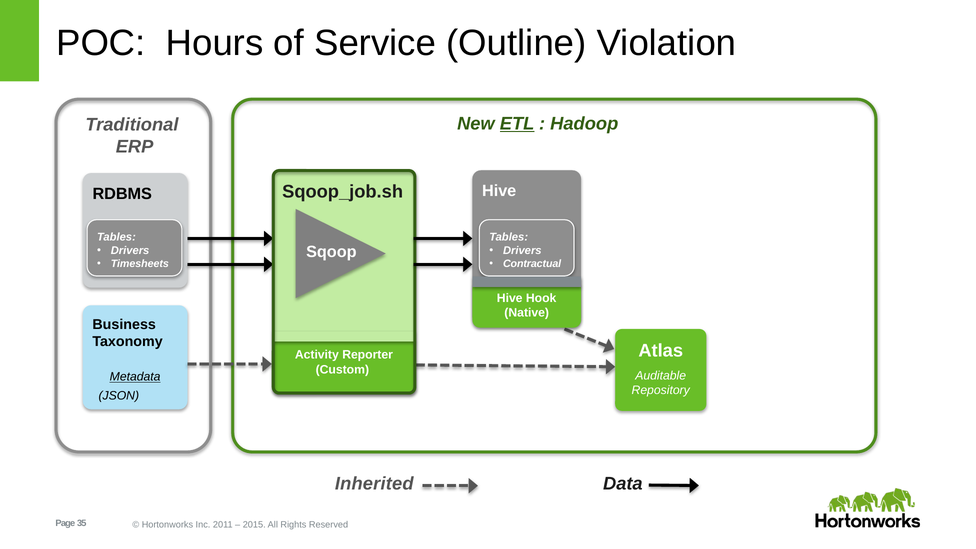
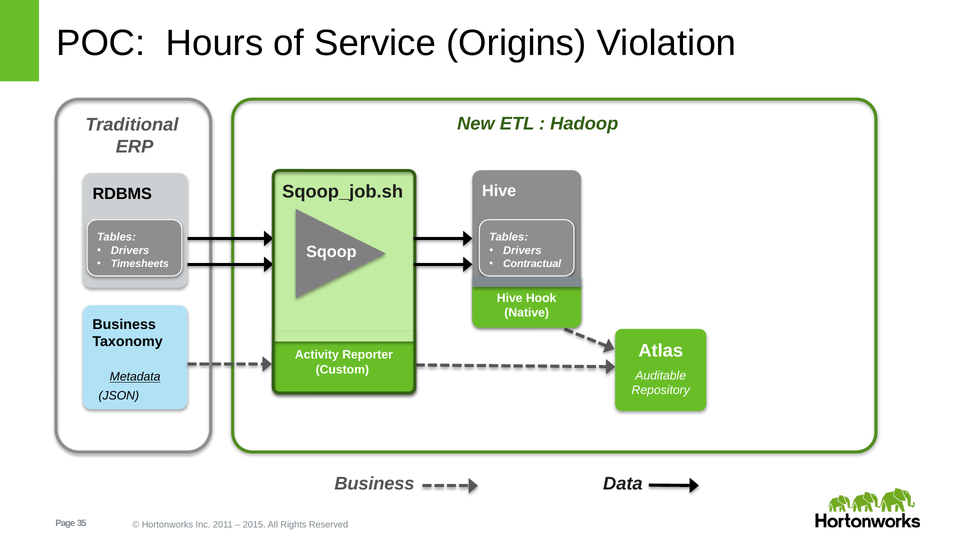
Outline: Outline -> Origins
ETL underline: present -> none
Inherited at (374, 484): Inherited -> Business
